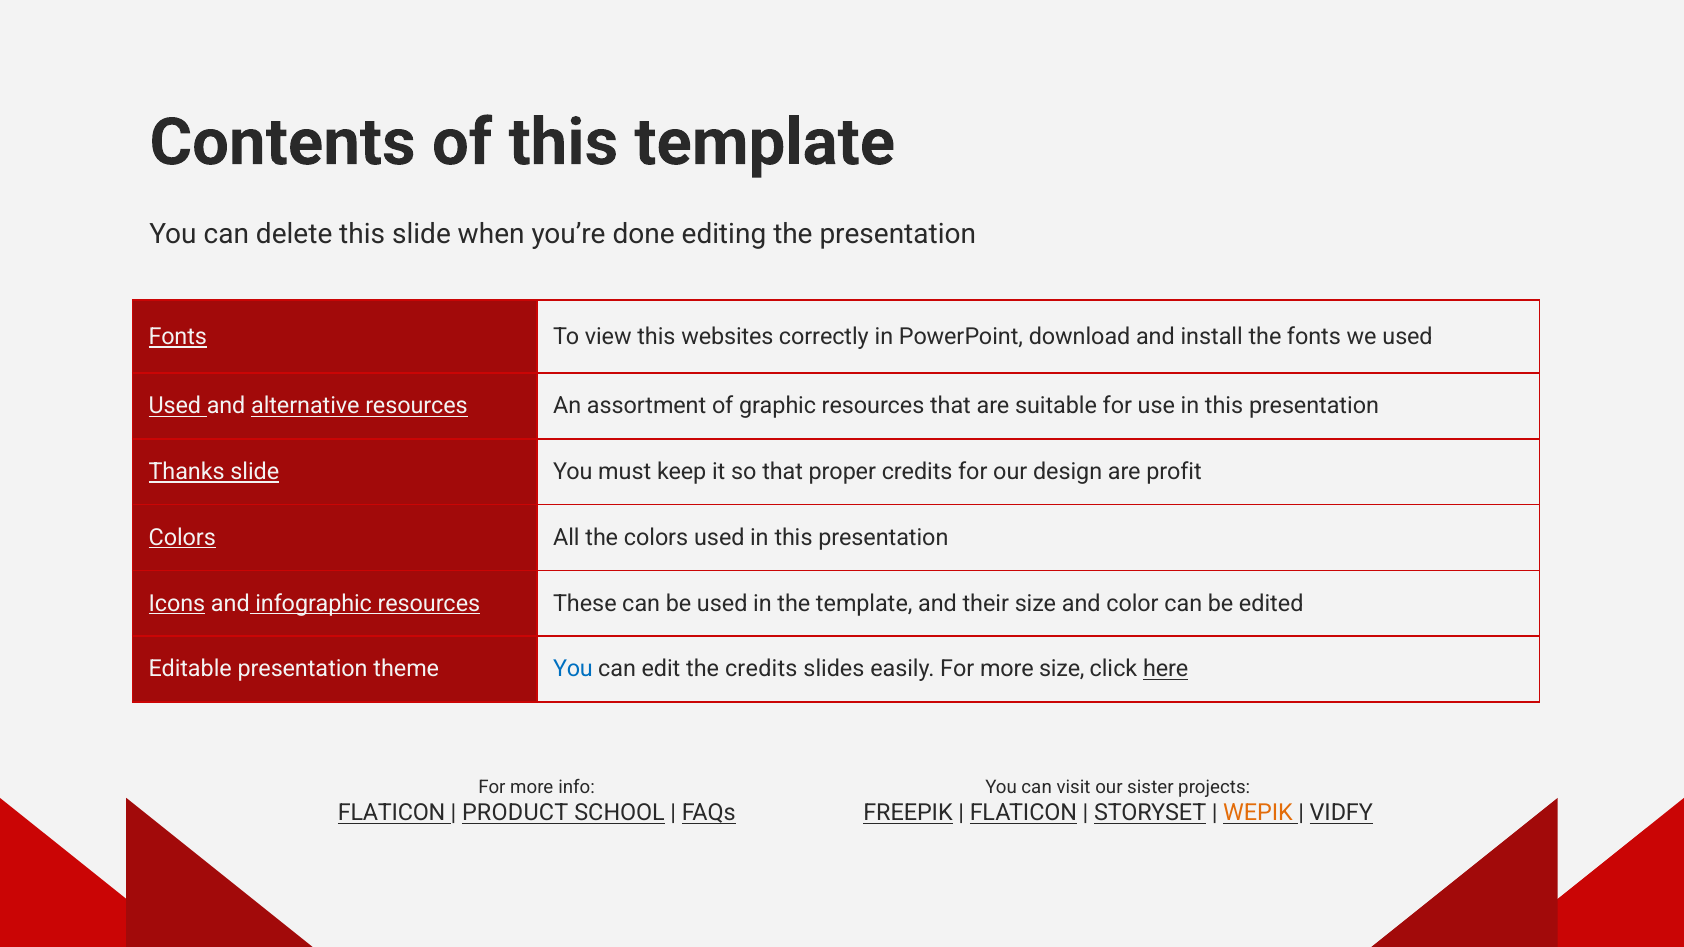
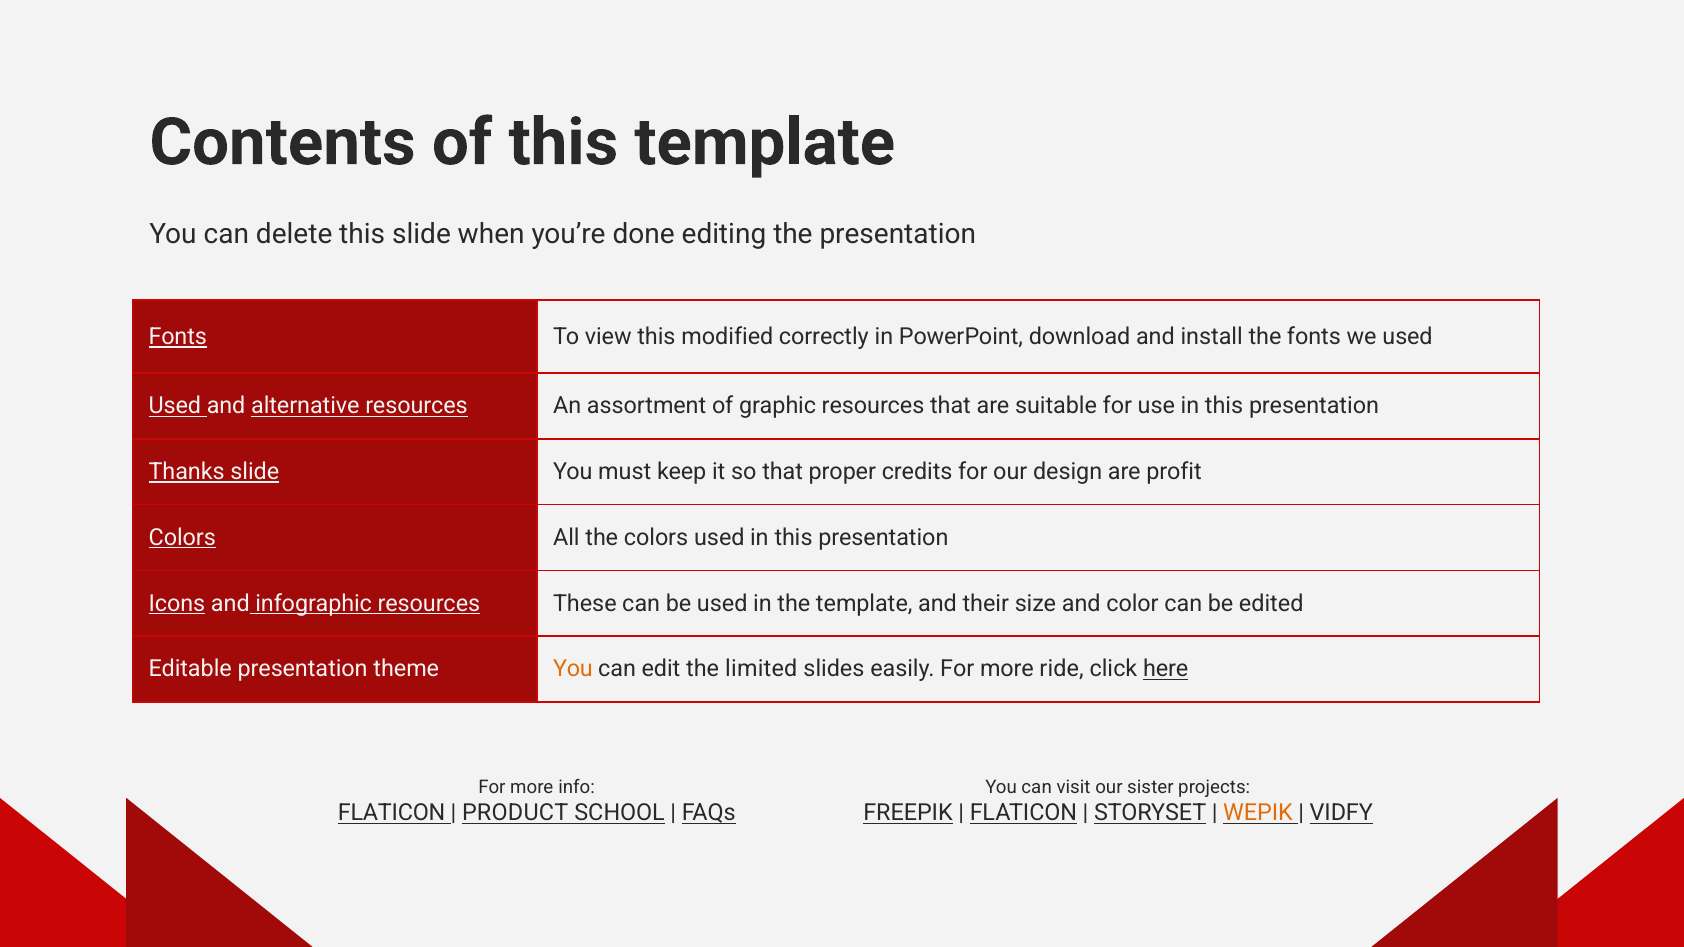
websites: websites -> modified
You at (573, 669) colour: blue -> orange
the credits: credits -> limited
more size: size -> ride
